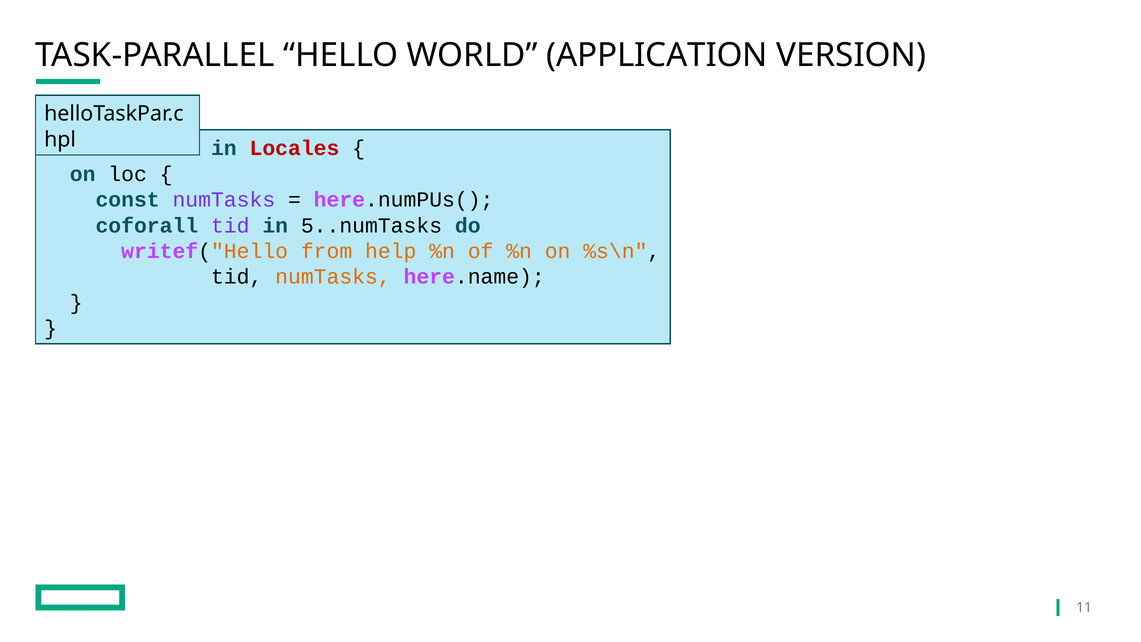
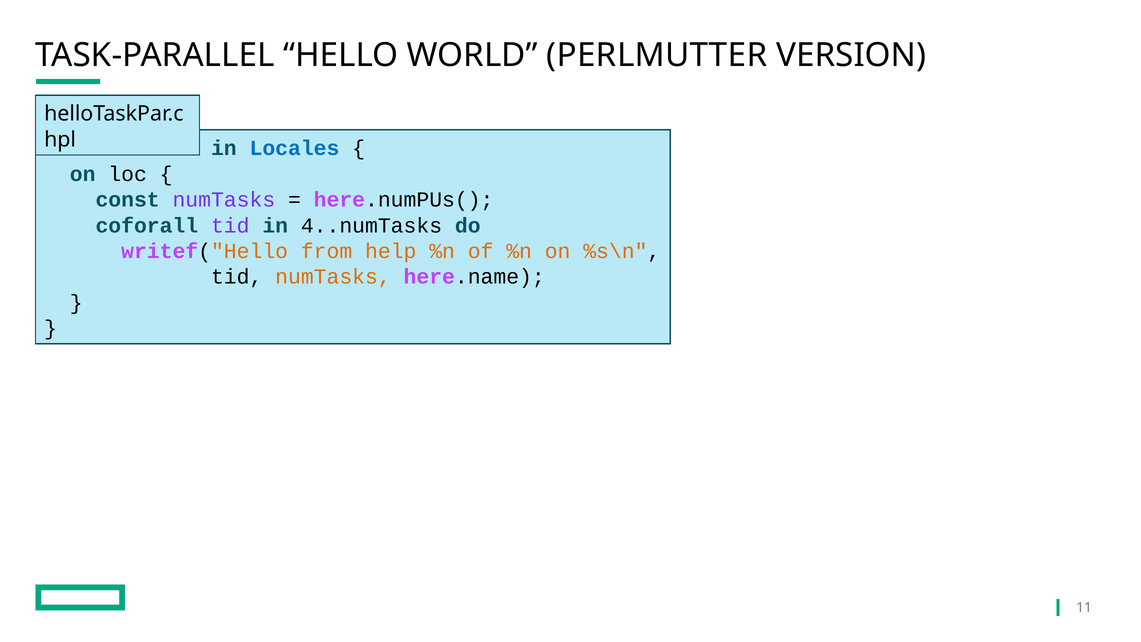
APPLICATION: APPLICATION -> PERLMUTTER
Locales colour: red -> blue
5..numTasks: 5..numTasks -> 4..numTasks
